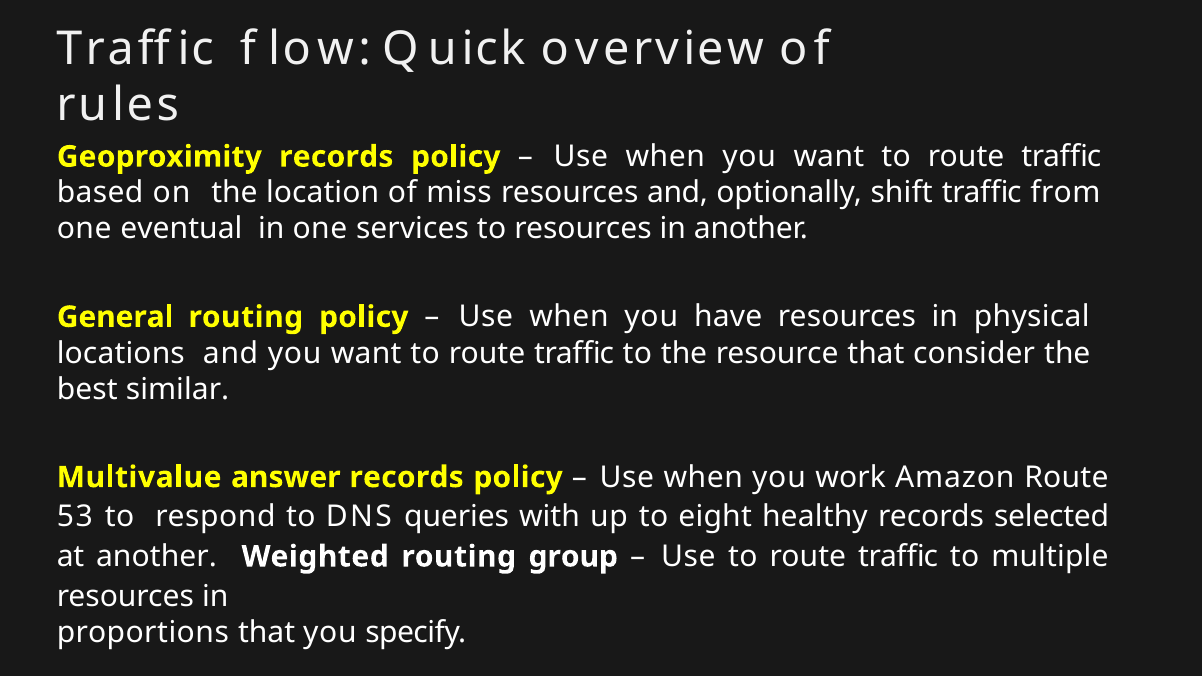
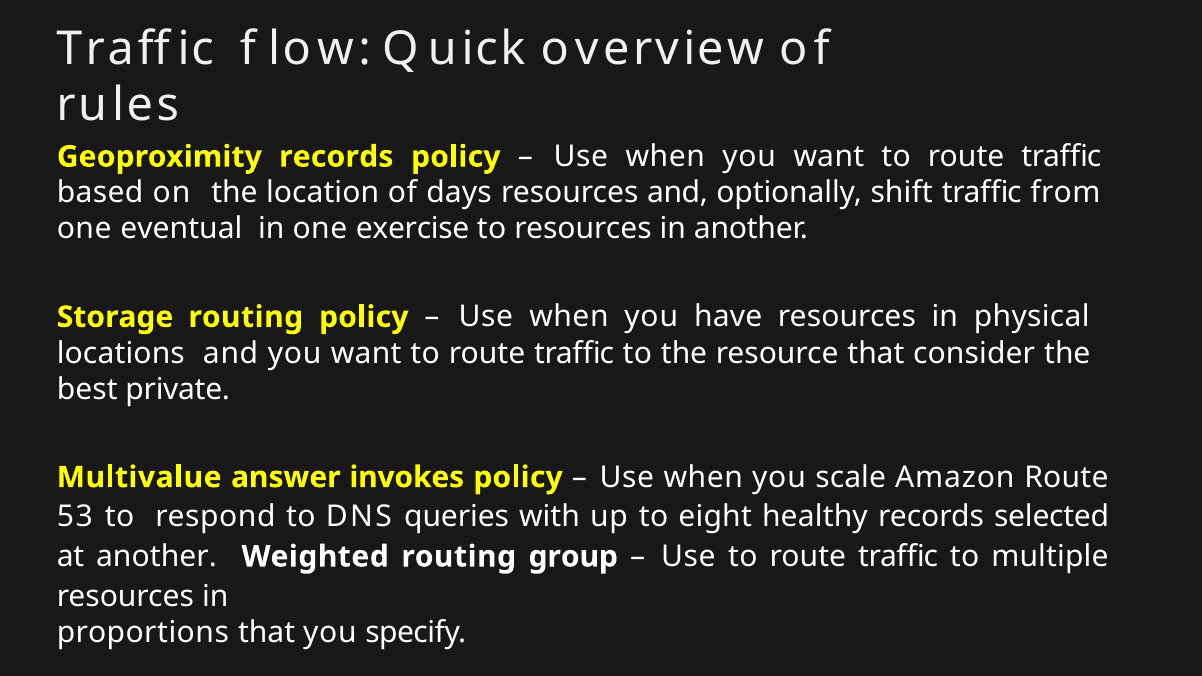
miss: miss -> days
services: services -> exercise
General: General -> Storage
similar: similar -> private
answer records: records -> invokes
work: work -> scale
